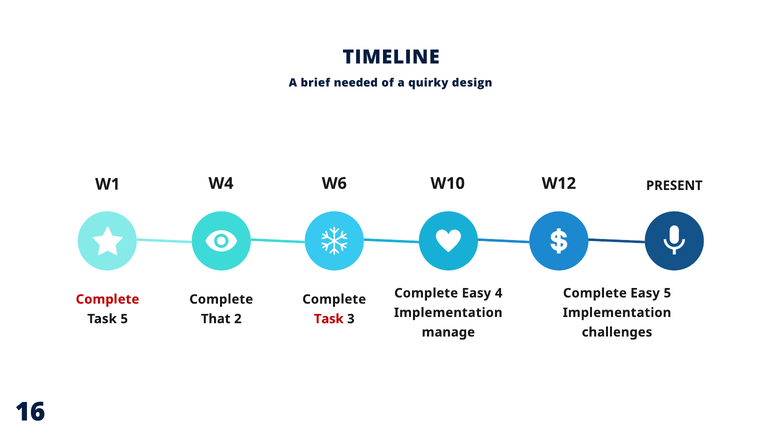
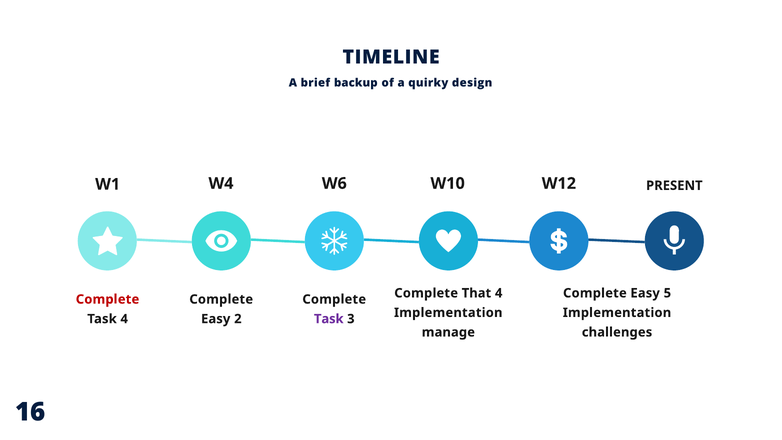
needed: needed -> backup
Easy at (476, 293): Easy -> That
Task 5: 5 -> 4
That at (216, 319): That -> Easy
Task at (329, 319) colour: red -> purple
